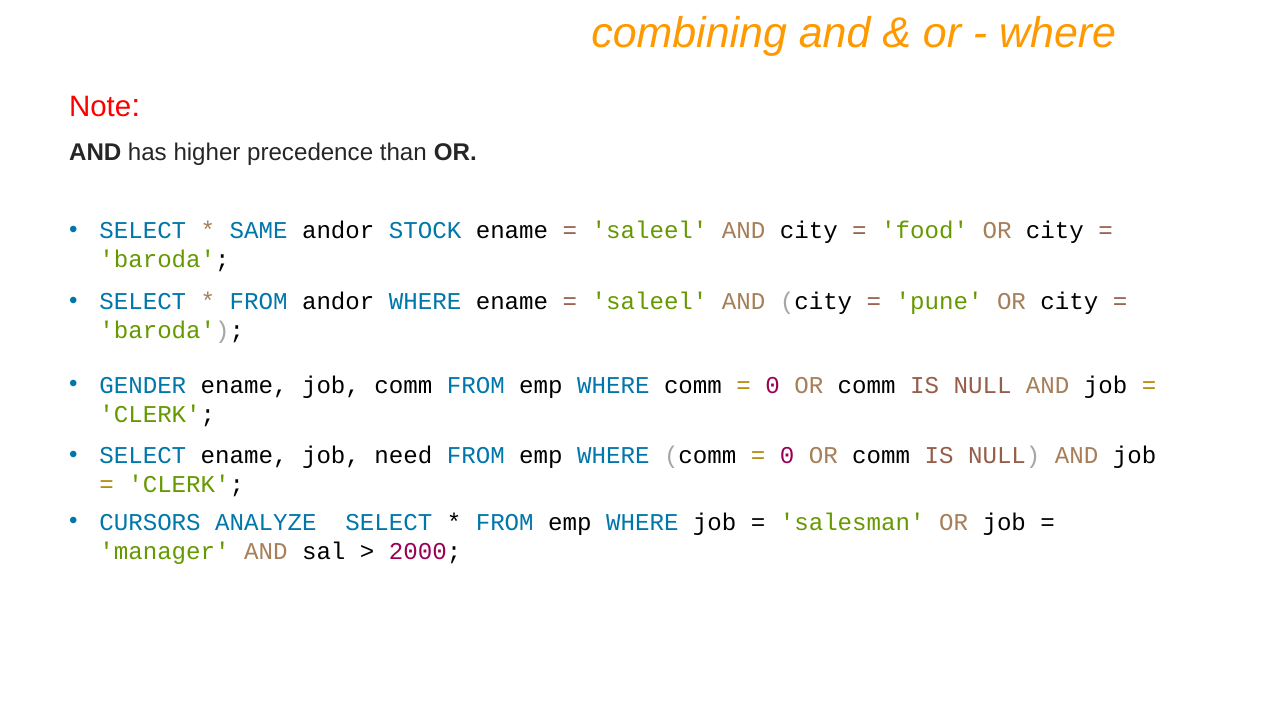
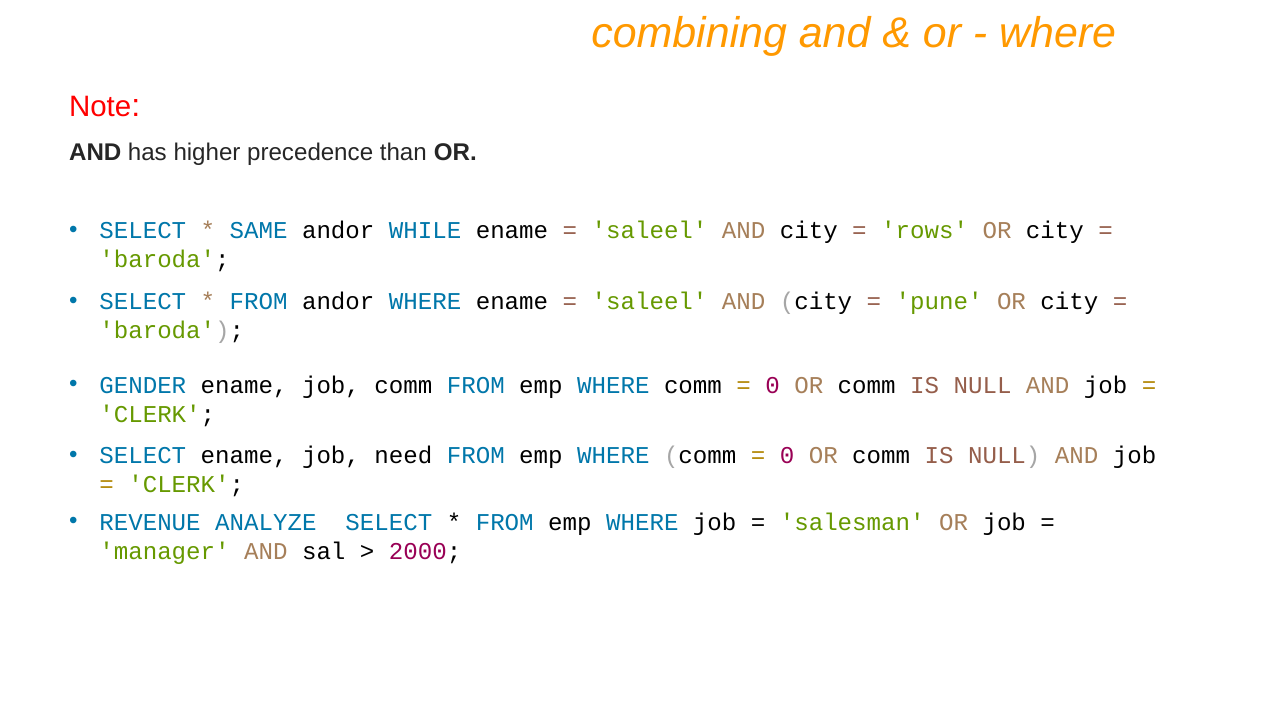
STOCK: STOCK -> WHILE
food: food -> rows
CURSORS: CURSORS -> REVENUE
